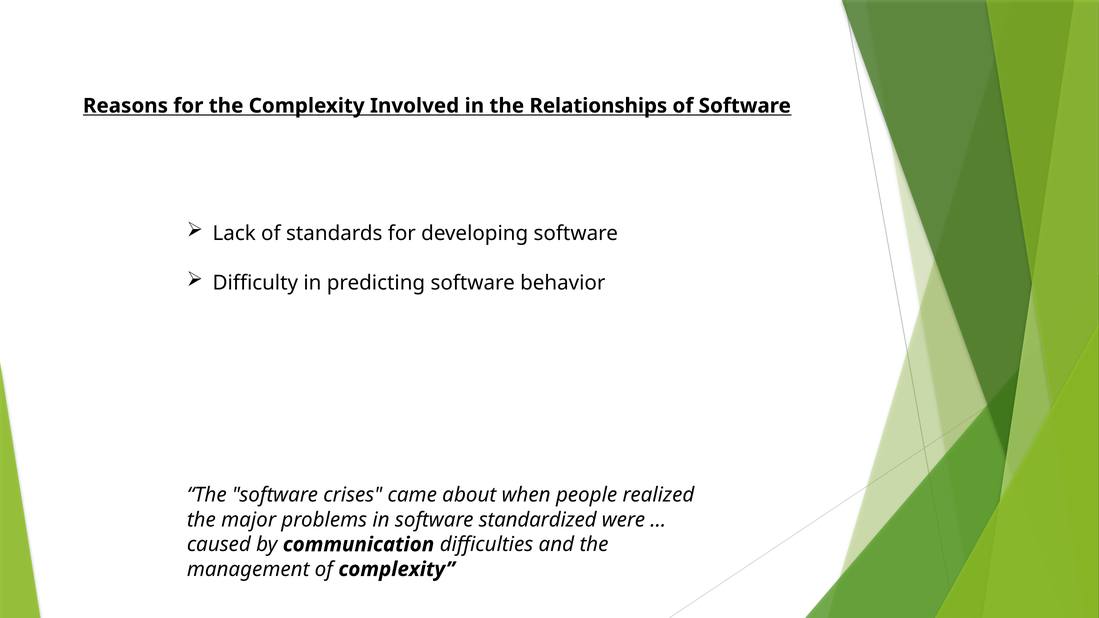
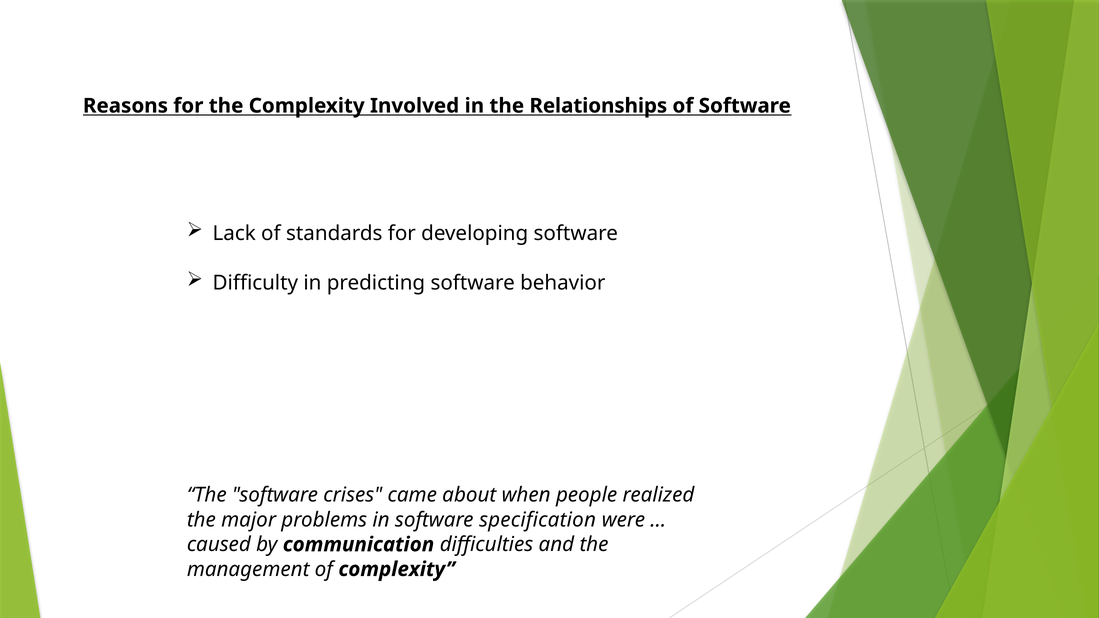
standardized: standardized -> specification
